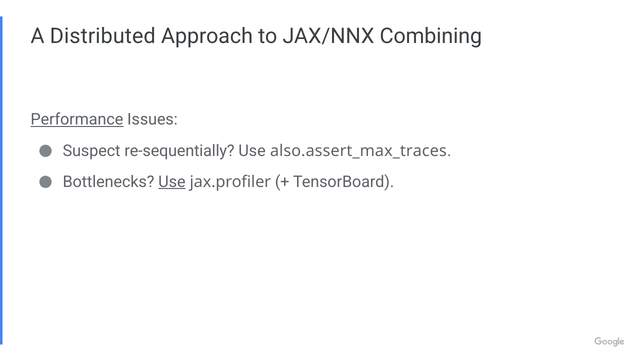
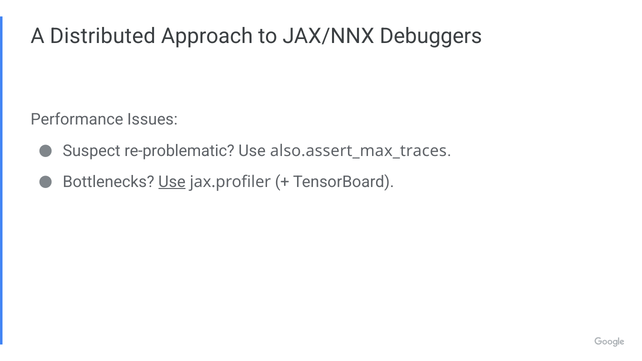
Combining: Combining -> Debuggers
Performance underline: present -> none
re-sequentially: re-sequentially -> re-problematic
